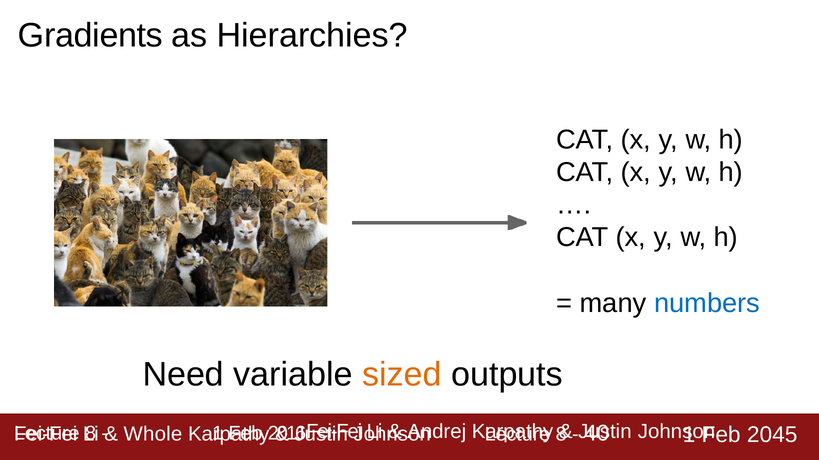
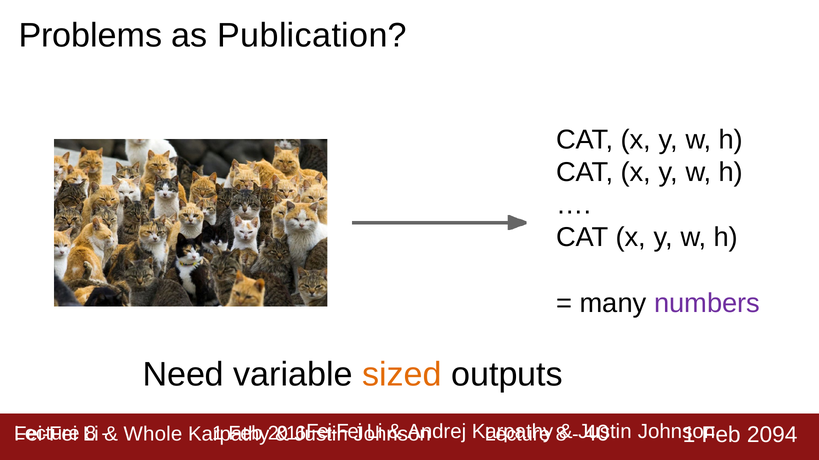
Gradients: Gradients -> Problems
Hierarchies: Hierarchies -> Publication
numbers colour: blue -> purple
2045: 2045 -> 2094
